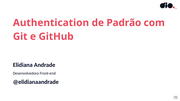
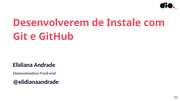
Authentication: Authentication -> Desenvolverem
Padrão: Padrão -> Instale
